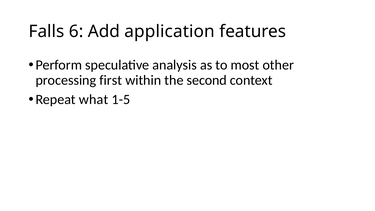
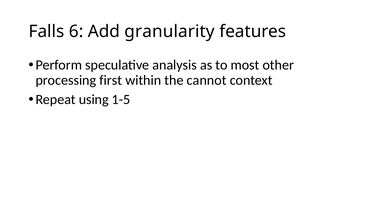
application: application -> granularity
second: second -> cannot
what: what -> using
